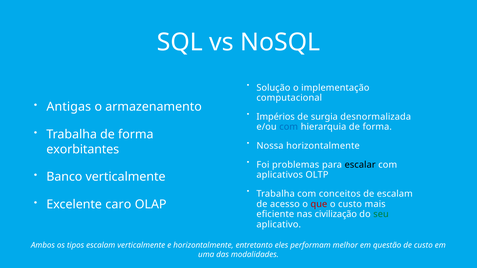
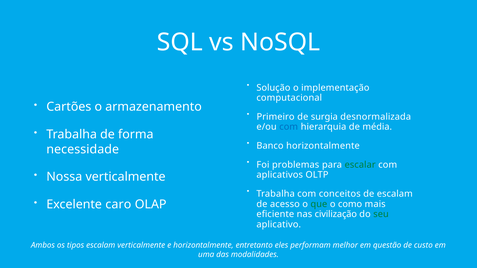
Antigas: Antigas -> Cartões
Impérios: Impérios -> Primeiro
hierarquia de forma: forma -> média
Nossa: Nossa -> Banco
exorbitantes: exorbitantes -> necessidade
escalar colour: black -> green
Banco: Banco -> Nossa
que colour: red -> green
o custo: custo -> como
